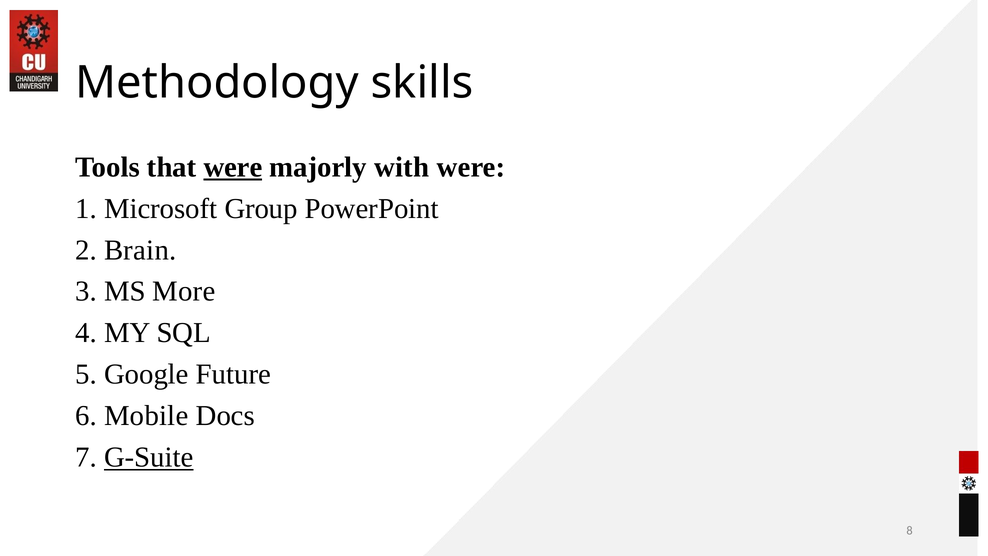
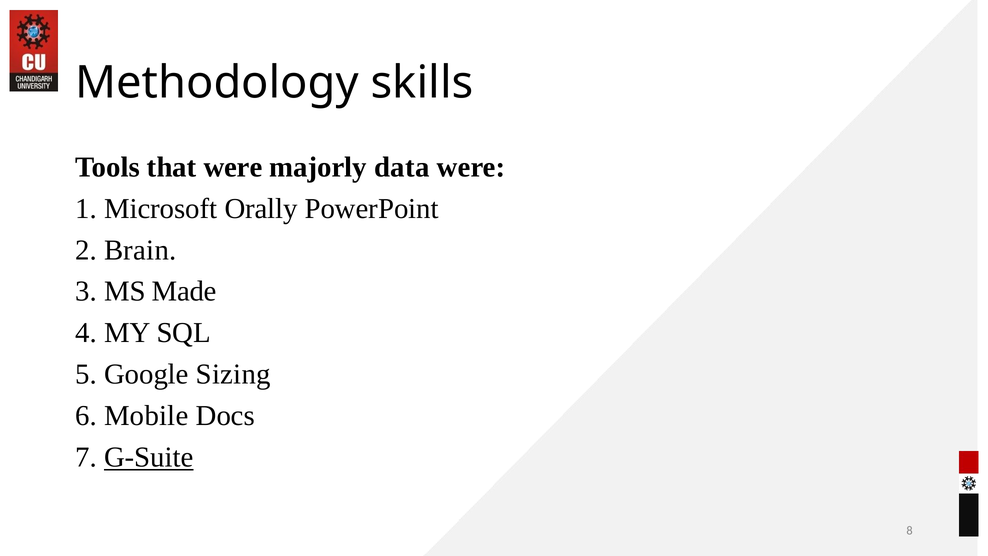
were at (233, 167) underline: present -> none
with: with -> data
Group: Group -> Orally
More: More -> Made
Future: Future -> Sizing
